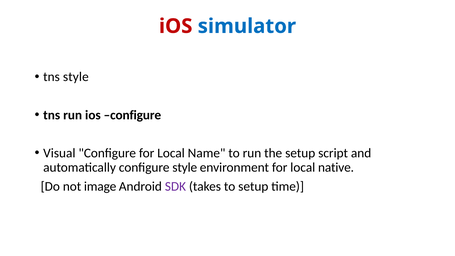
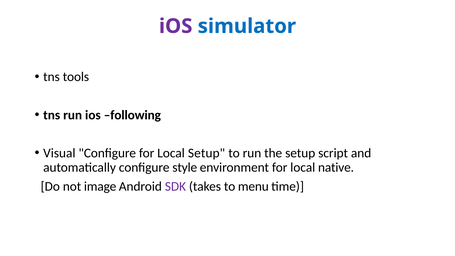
iOS at (176, 26) colour: red -> purple
tns style: style -> tools
ios configure: configure -> following
Local Name: Name -> Setup
to setup: setup -> menu
